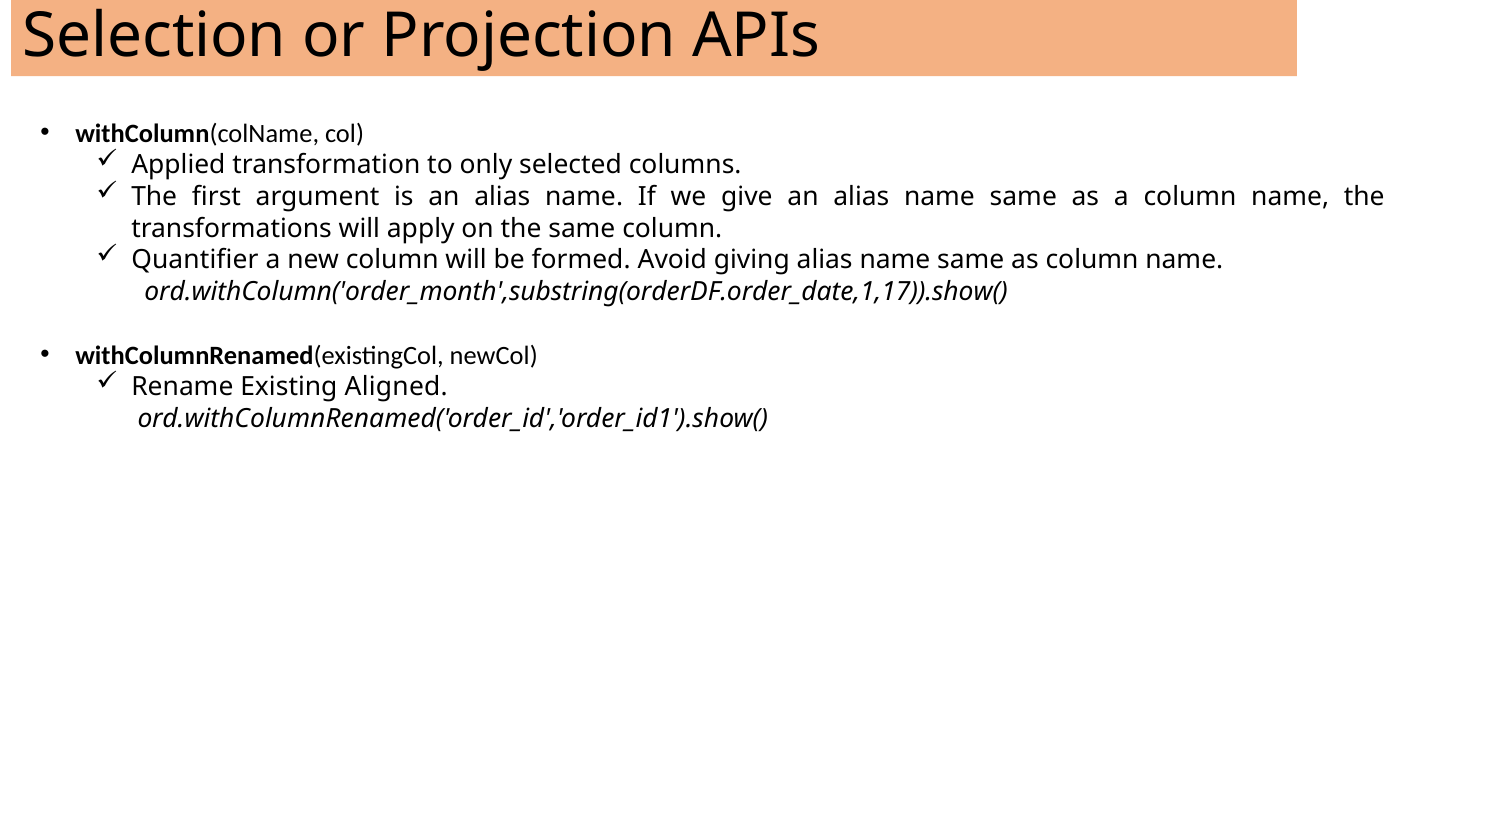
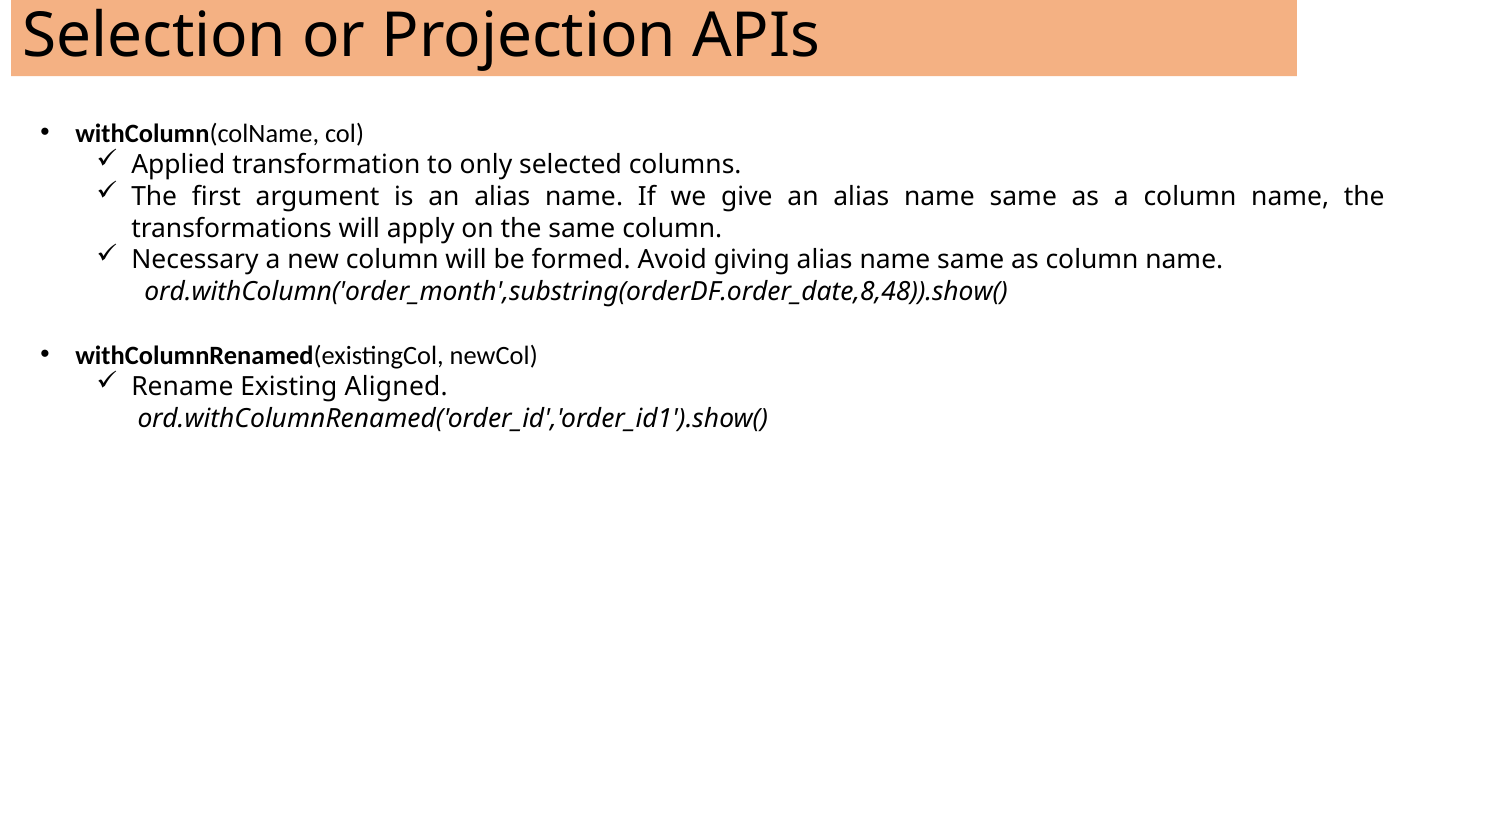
Quantifier: Quantifier -> Necessary
ord.withColumn('order_month',substring(orderDF.order_date,1,17)).show(: ord.withColumn('order_month',substring(orderDF.order_date,1,17)).show( -> ord.withColumn('order_month',substring(orderDF.order_date,8,48)).show(
